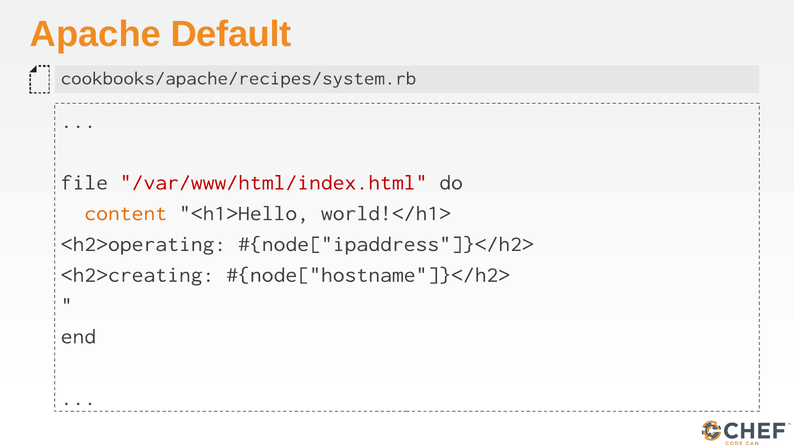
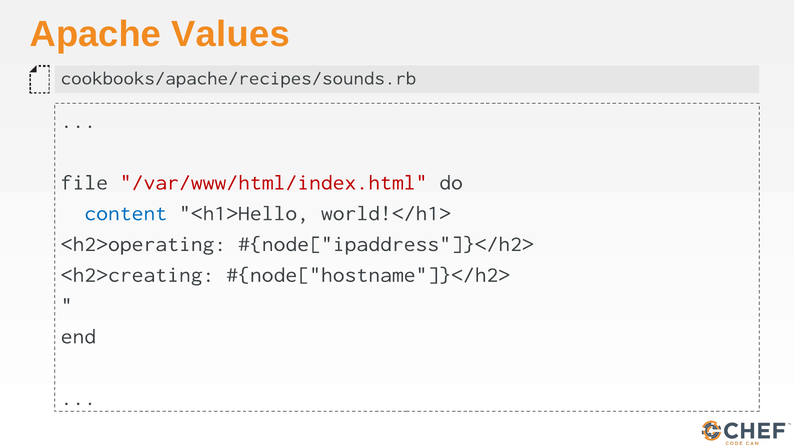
Default: Default -> Values
cookbooks/apache/recipes/system.rb: cookbooks/apache/recipes/system.rb -> cookbooks/apache/recipes/sounds.rb
content colour: orange -> blue
